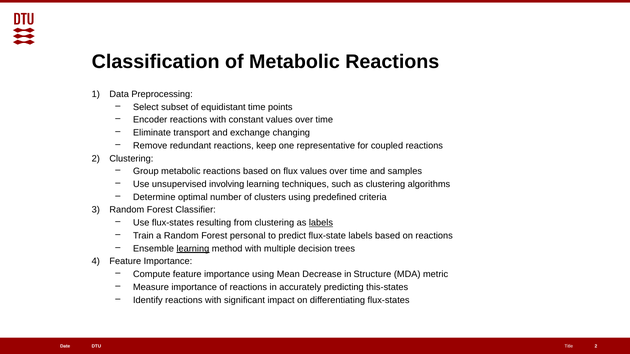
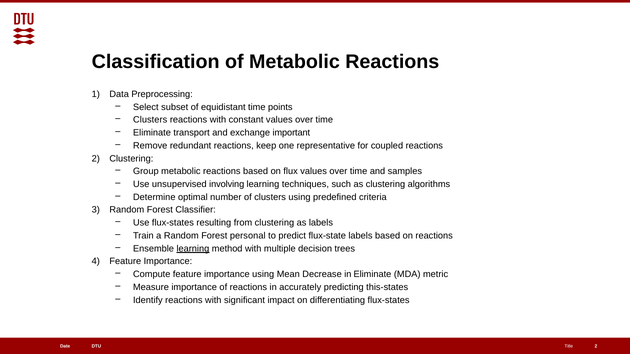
Encoder at (150, 120): Encoder -> Clusters
changing: changing -> important
labels at (321, 223) underline: present -> none
in Structure: Structure -> Eliminate
